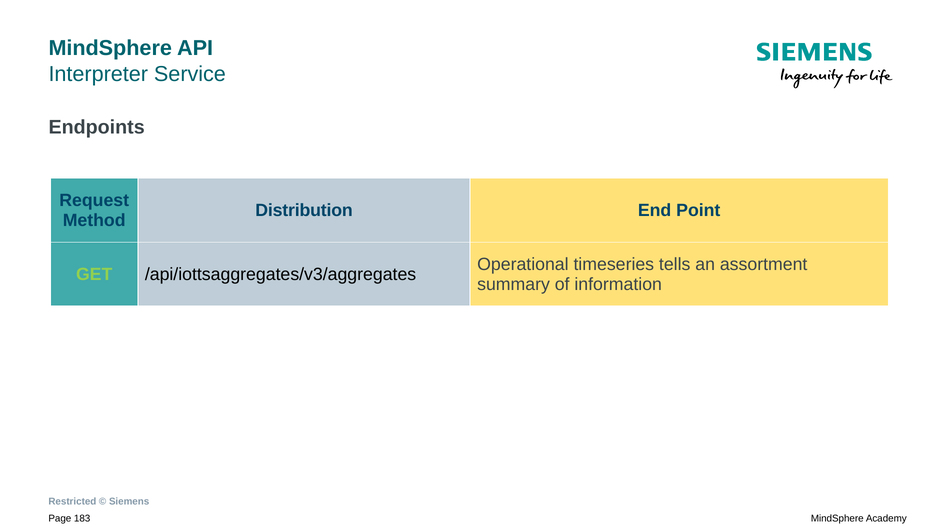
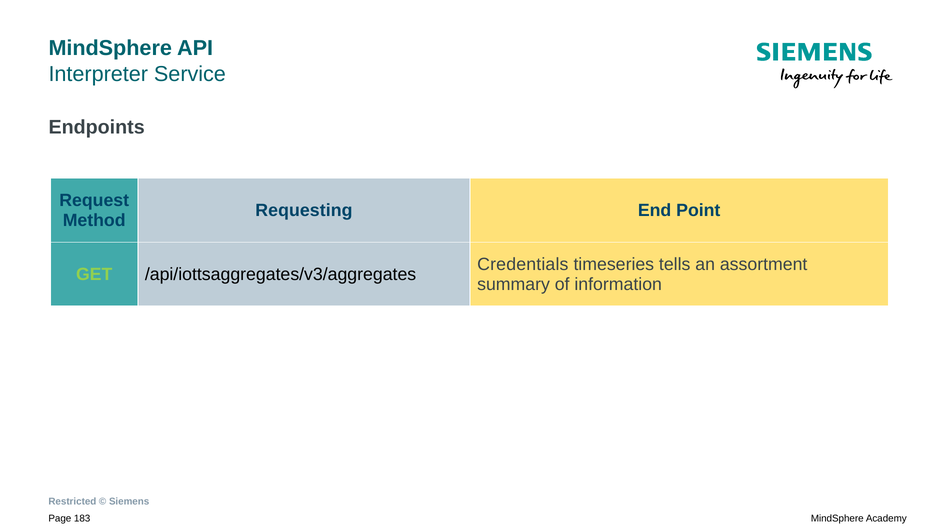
Distribution: Distribution -> Requesting
Operational: Operational -> Credentials
